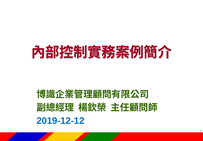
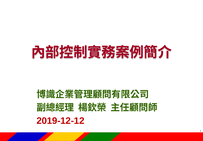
2019-12-12 colour: blue -> red
